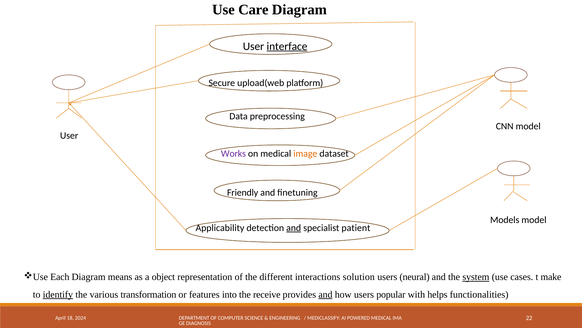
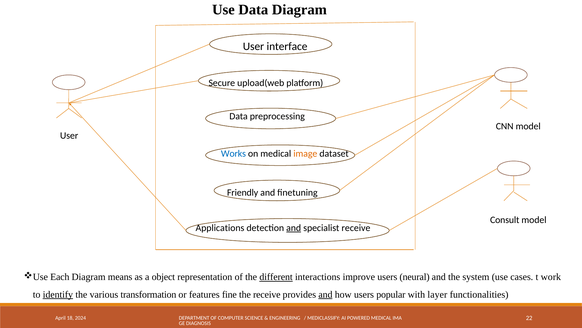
Use Care: Care -> Data
interface underline: present -> none
Works colour: purple -> blue
Models: Models -> Consult
Applicability: Applicability -> Applications
specialist patient: patient -> receive
different underline: none -> present
solution: solution -> improve
system underline: present -> none
make: make -> work
into: into -> fine
helps: helps -> layer
